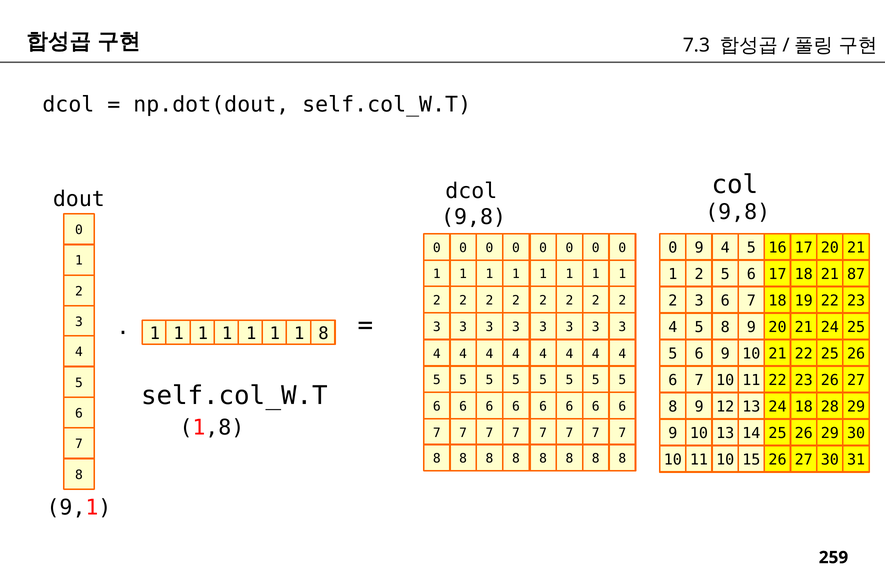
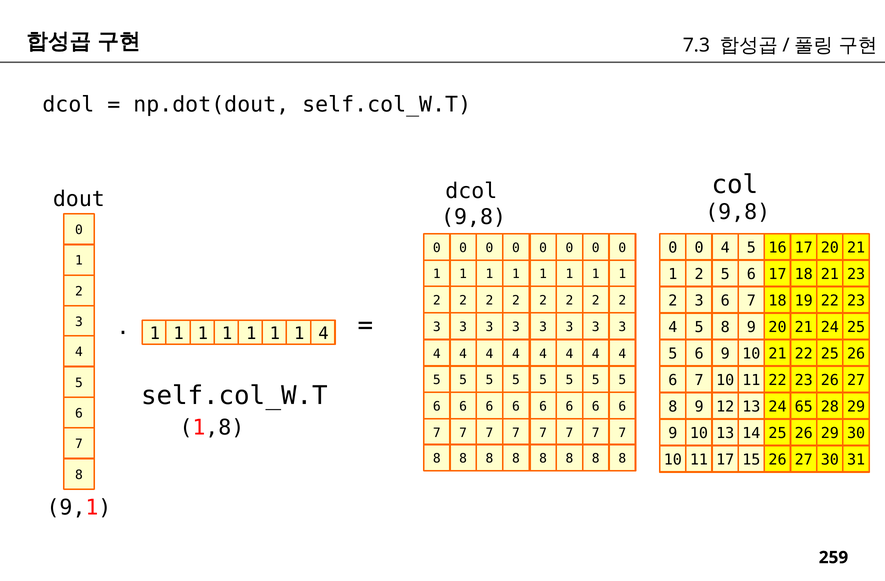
0 9: 9 -> 0
21 87: 87 -> 23
1 8: 8 -> 4
24 18: 18 -> 65
11 10: 10 -> 17
